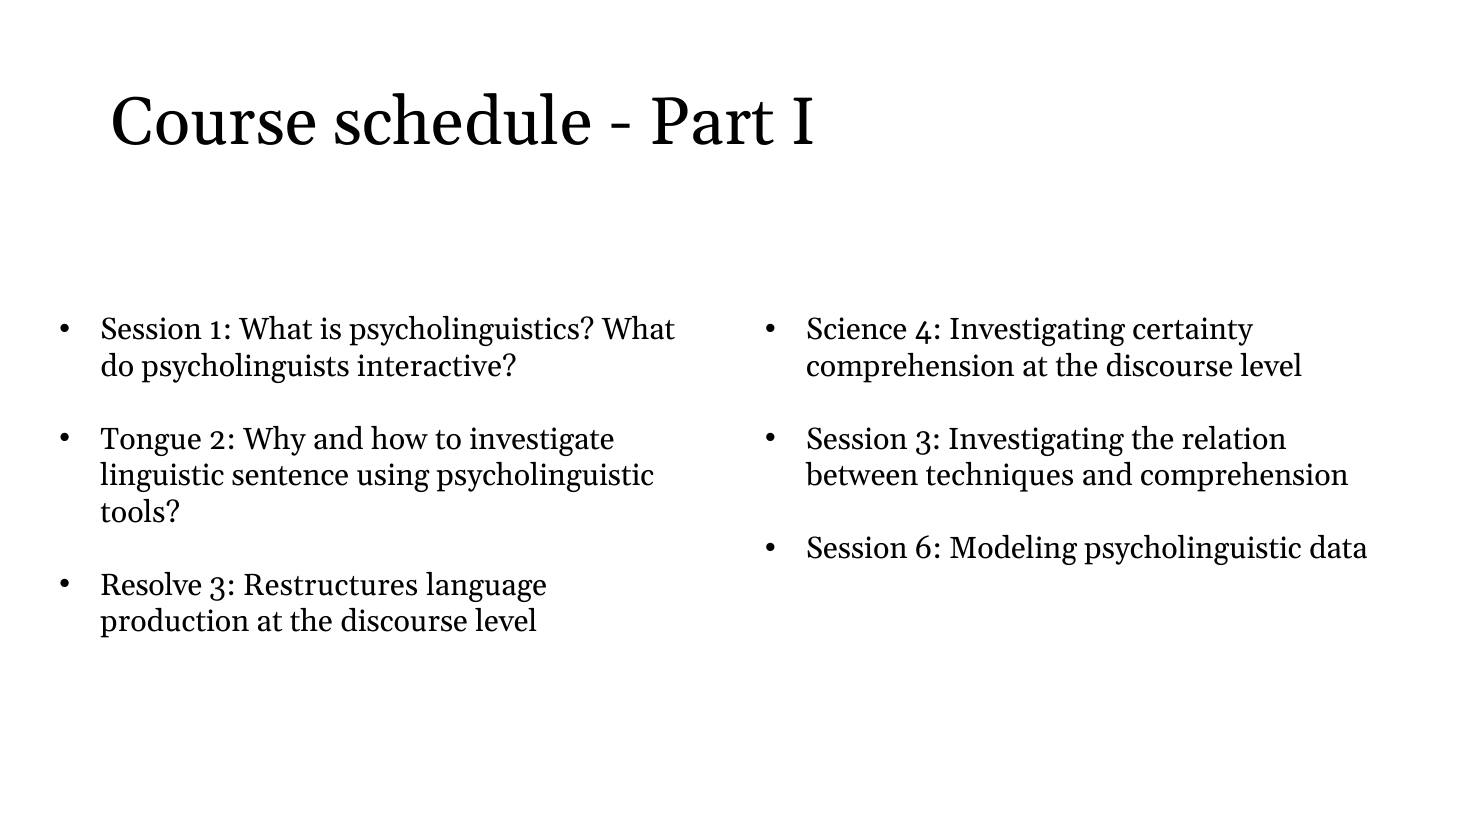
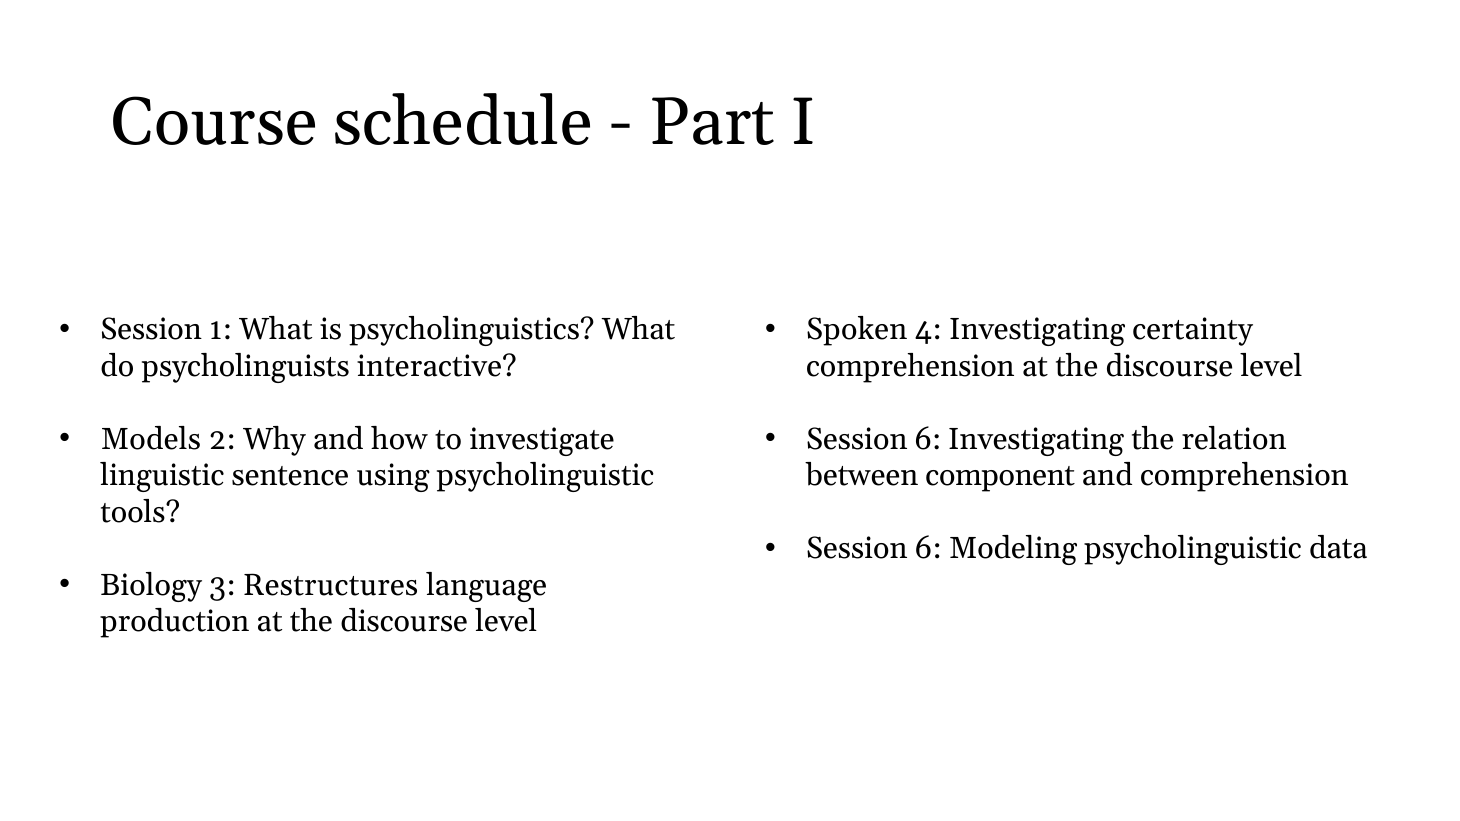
Science: Science -> Spoken
Tongue: Tongue -> Models
3 at (928, 440): 3 -> 6
techniques: techniques -> component
Resolve: Resolve -> Biology
